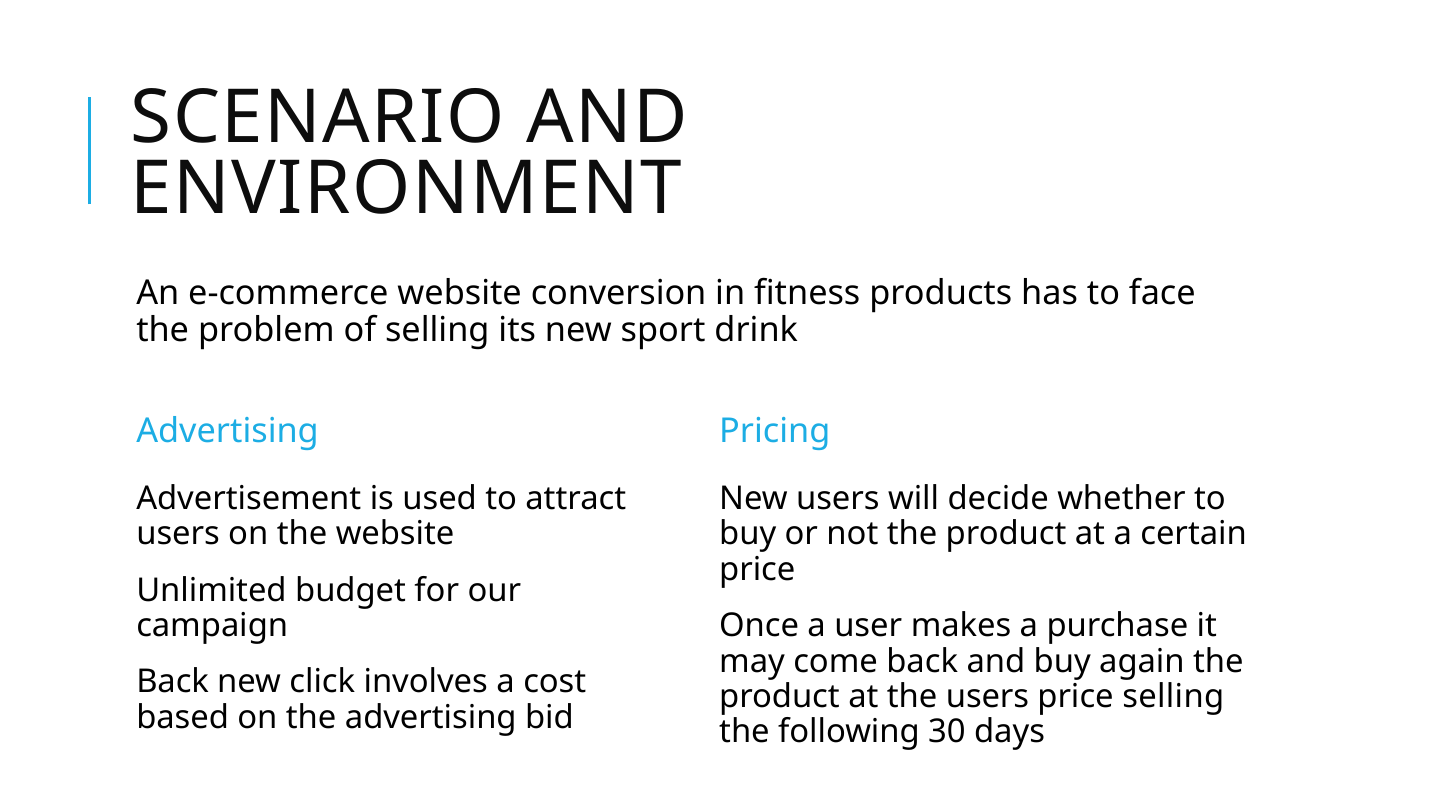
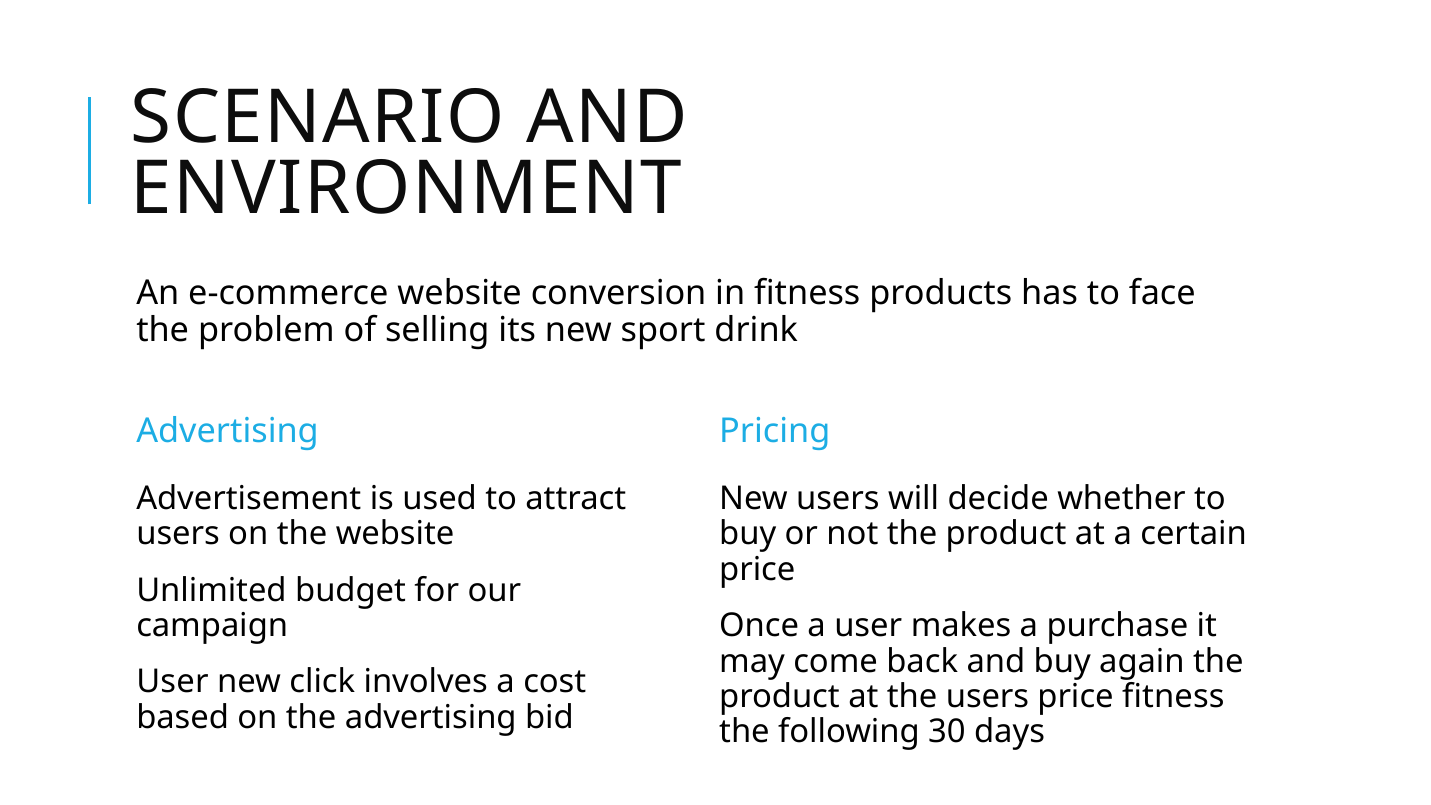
Back at (173, 682): Back -> User
price selling: selling -> fitness
